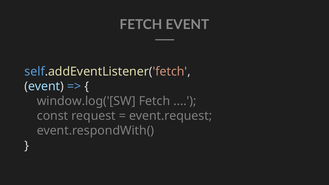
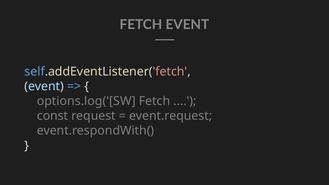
window.log('[SW: window.log('[SW -> options.log('[SW
